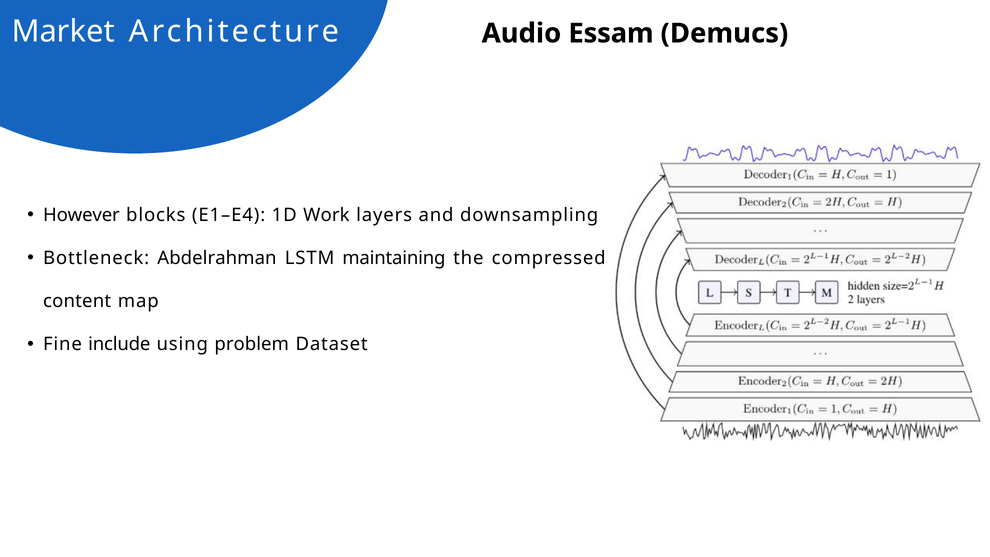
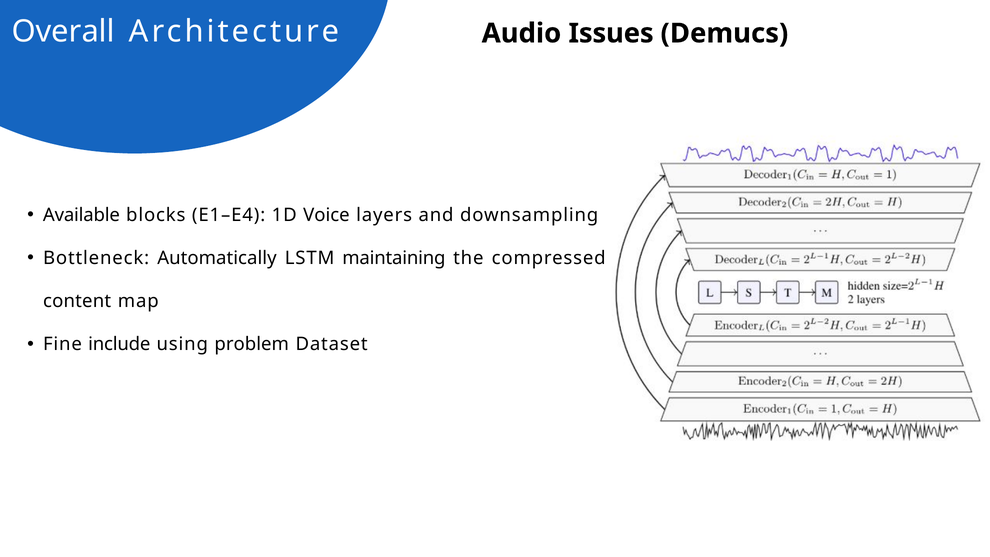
Market: Market -> Overall
Essam: Essam -> Issues
However: However -> Available
Work: Work -> Voice
Abdelrahman: Abdelrahman -> Automatically
